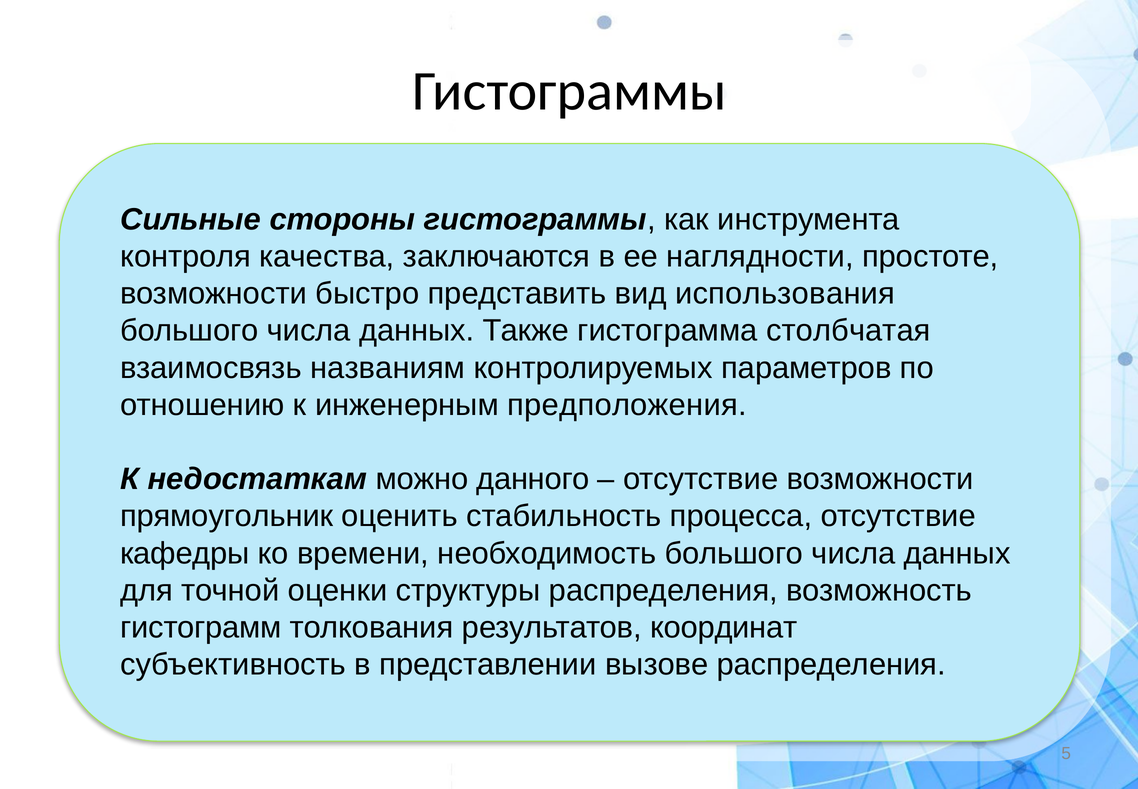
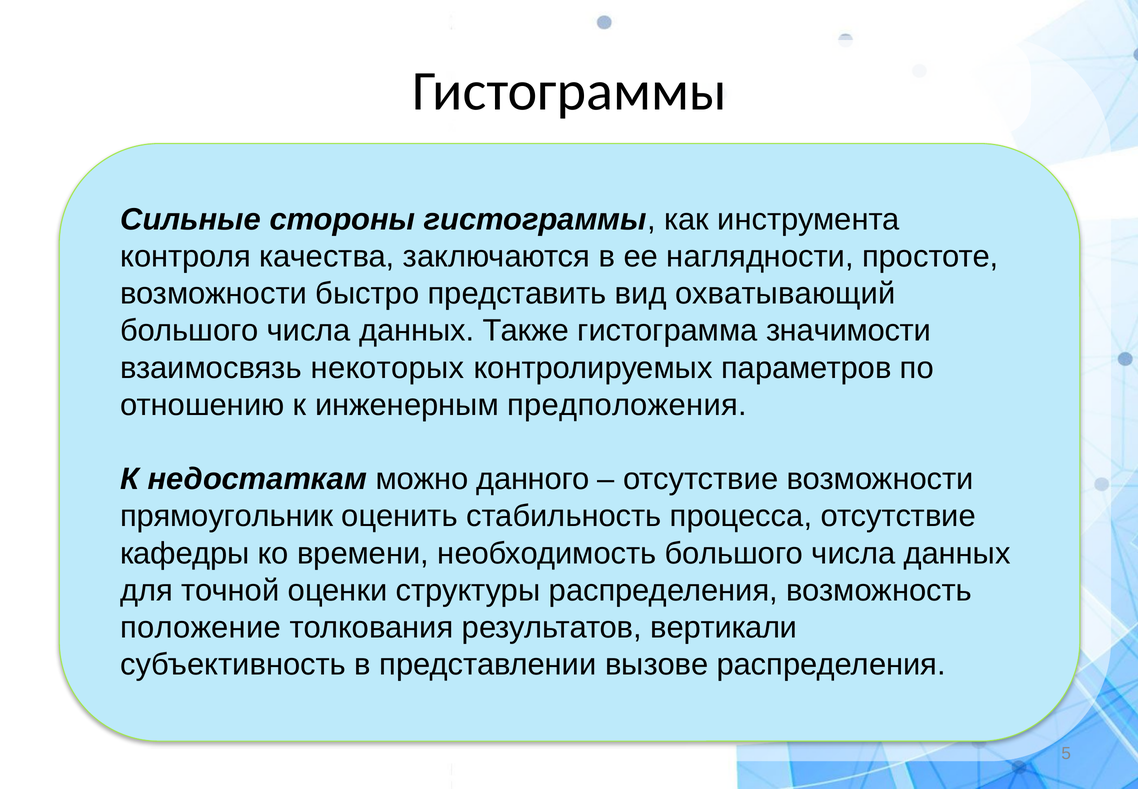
использования: использования -> охватывающий
столбчатая: столбчатая -> значимости
названиям: названиям -> некоторых
гистограмм: гистограмм -> положение
координат: координат -> вертикали
